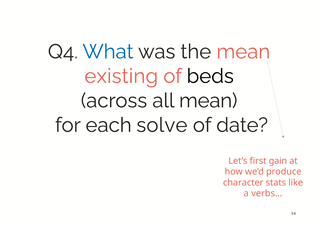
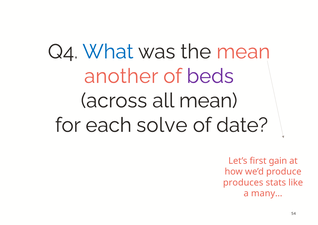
existing: existing -> another
beds colour: black -> purple
character: character -> produces
verbs…: verbs… -> many…
